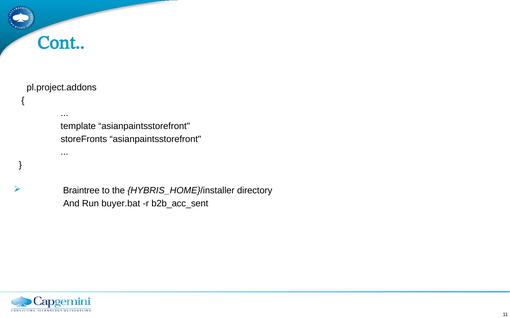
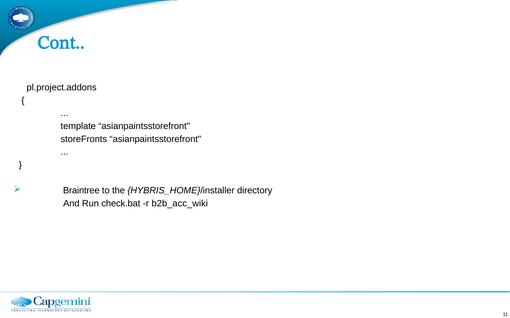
buyer.bat: buyer.bat -> check.bat
b2b_acc_sent: b2b_acc_sent -> b2b_acc_wiki
